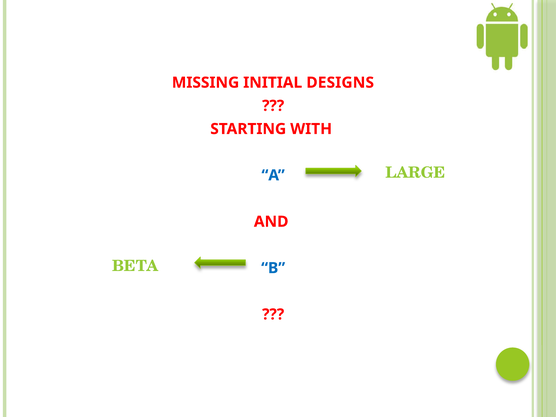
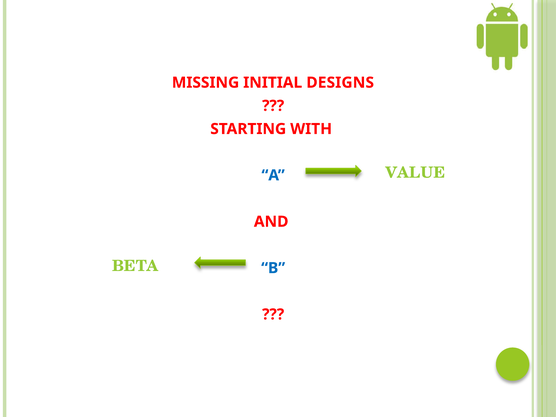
LARGE: LARGE -> VALUE
